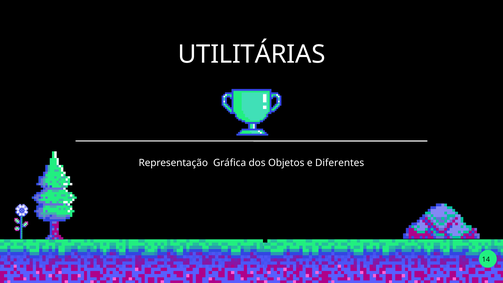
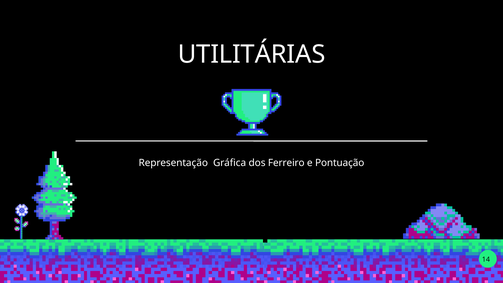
Objetos: Objetos -> Ferreiro
Diferentes: Diferentes -> Pontuação
